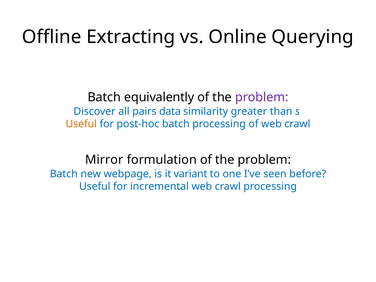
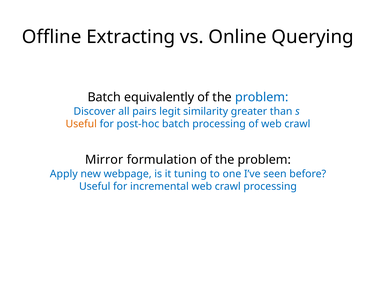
problem at (262, 97) colour: purple -> blue
data: data -> legit
Batch at (64, 174): Batch -> Apply
variant: variant -> tuning
